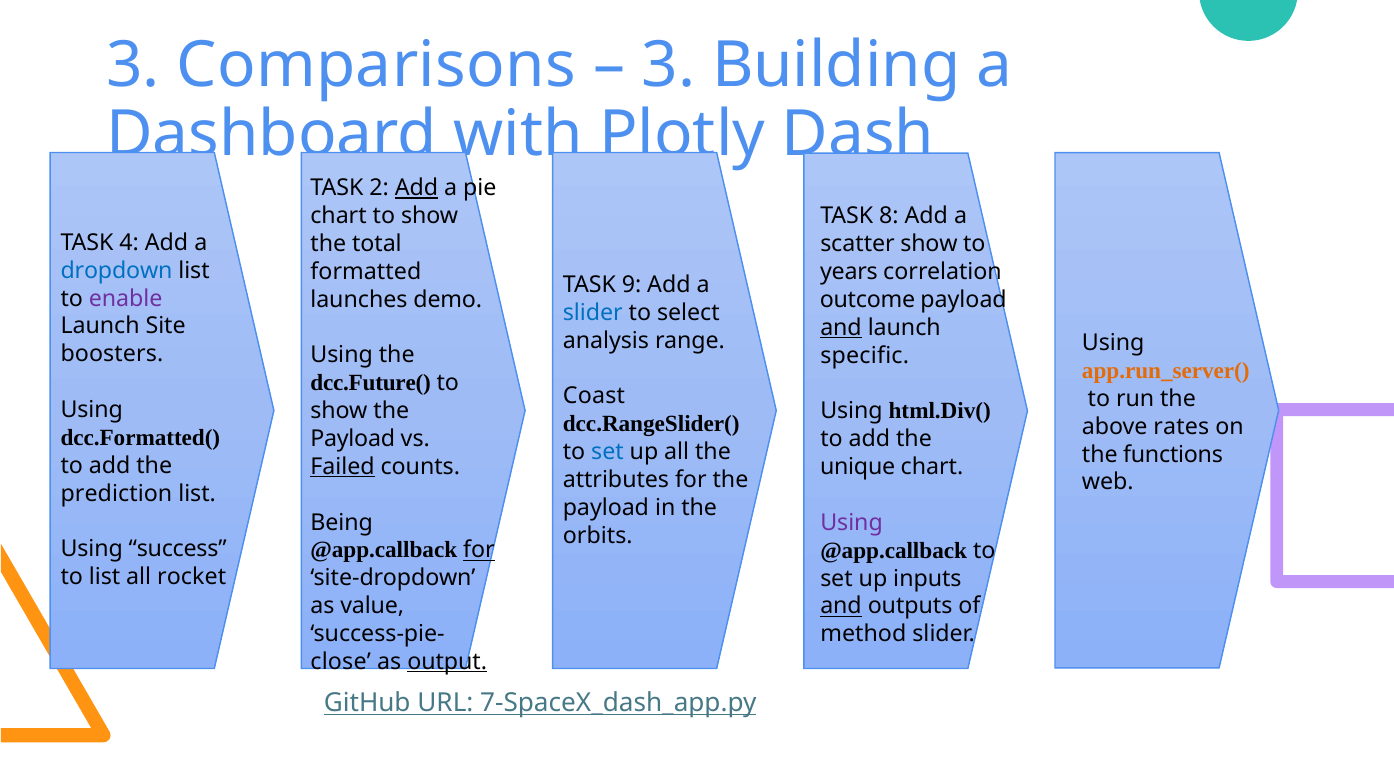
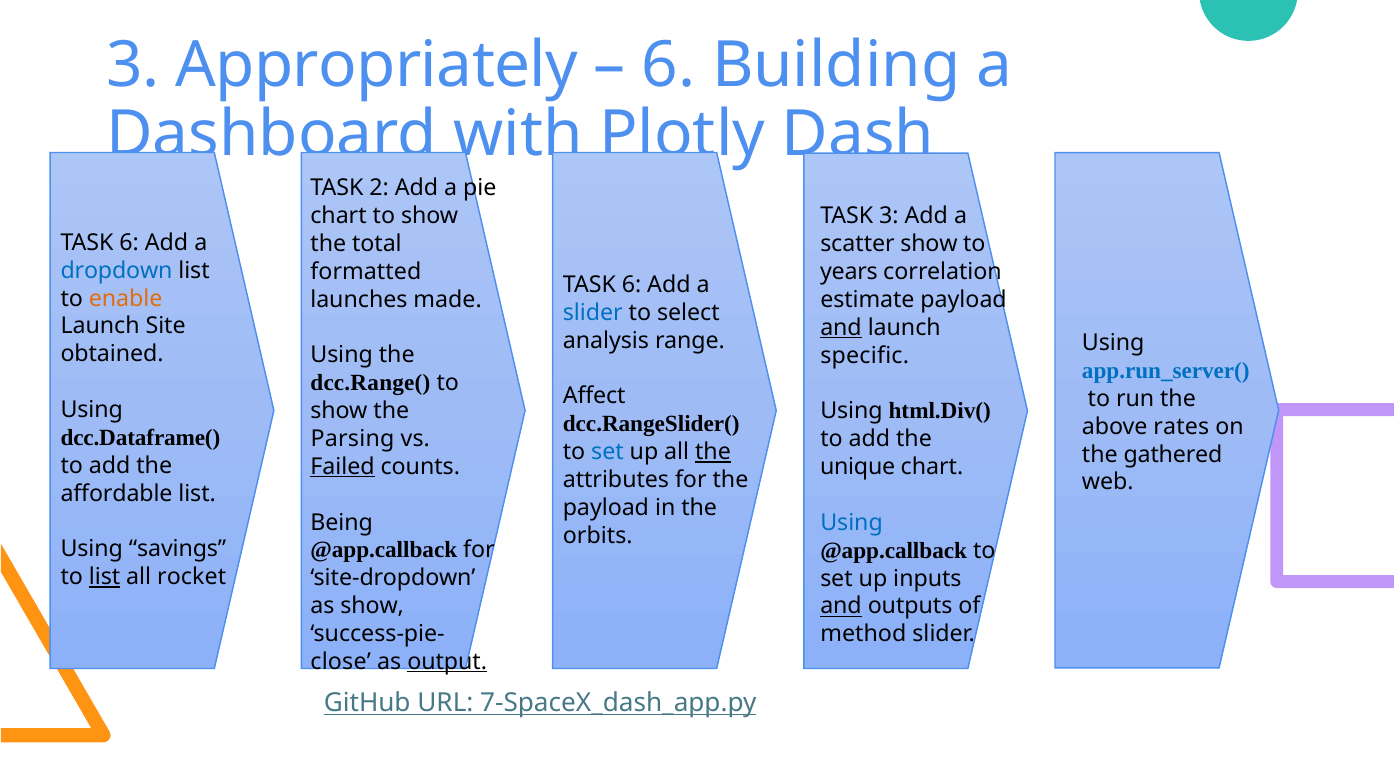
Comparisons: Comparisons -> Appropriately
3 at (669, 65): 3 -> 6
Add at (416, 188) underline: present -> none
TASK 8: 8 -> 3
4 at (129, 243): 4 -> 6
9 at (632, 285): 9 -> 6
enable colour: purple -> orange
demo: demo -> made
outcome: outcome -> estimate
boosters: boosters -> obtained
app.run_server( colour: orange -> blue
dcc.Future(: dcc.Future( -> dcc.Range(
Coast: Coast -> Affect
dcc.Formatted(: dcc.Formatted( -> dcc.Dataframe(
Payload at (353, 439): Payload -> Parsing
the at (713, 452) underline: none -> present
functions: functions -> gathered
prediction: prediction -> affordable
Using at (852, 523) colour: purple -> blue
for at (479, 550) underline: present -> none
success: success -> savings
list at (105, 577) underline: none -> present
as value: value -> show
